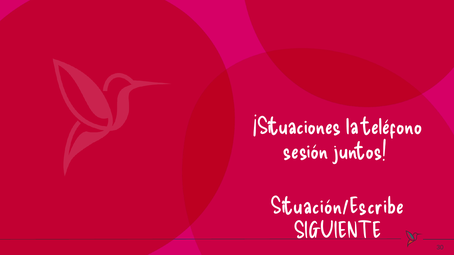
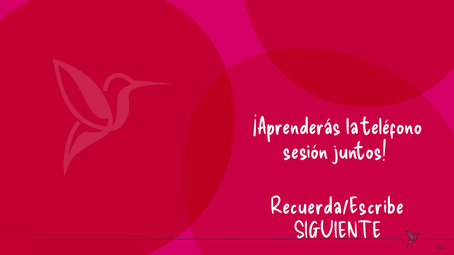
¡Situaciones: ¡Situaciones -> ¡Aprenderás
Situación/Escribe: Situación/Escribe -> Recuerda/Escribe
